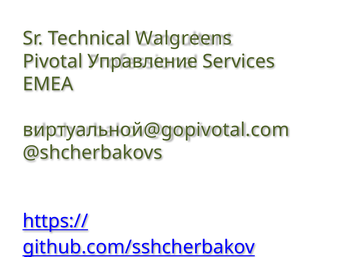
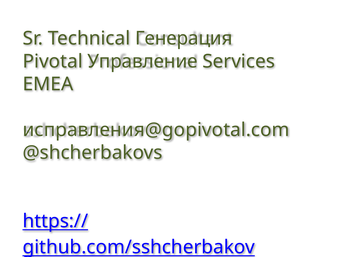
Walgreens: Walgreens -> Генерация
виртуальной@gopivotal.com: виртуальной@gopivotal.com -> исправления@gopivotal.com
